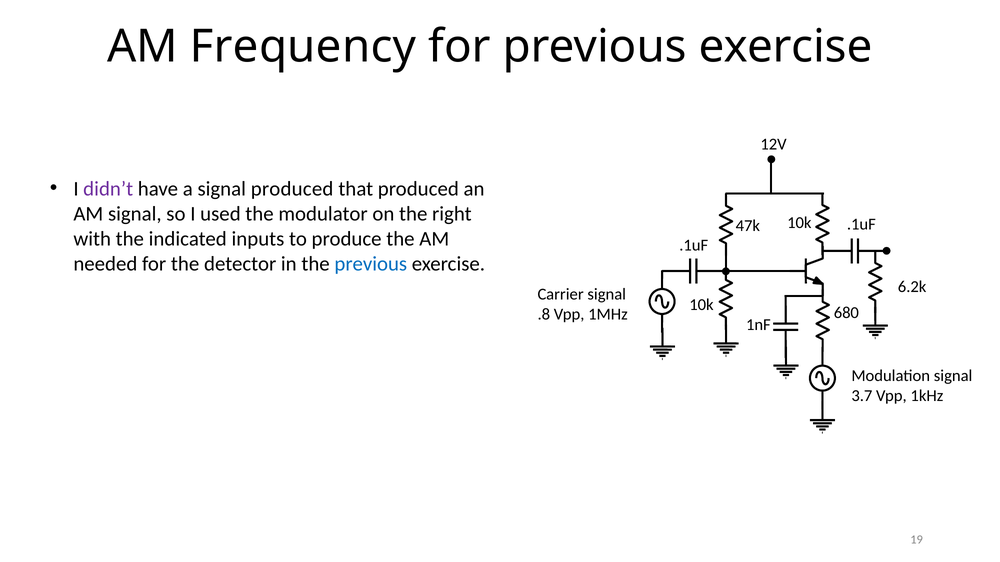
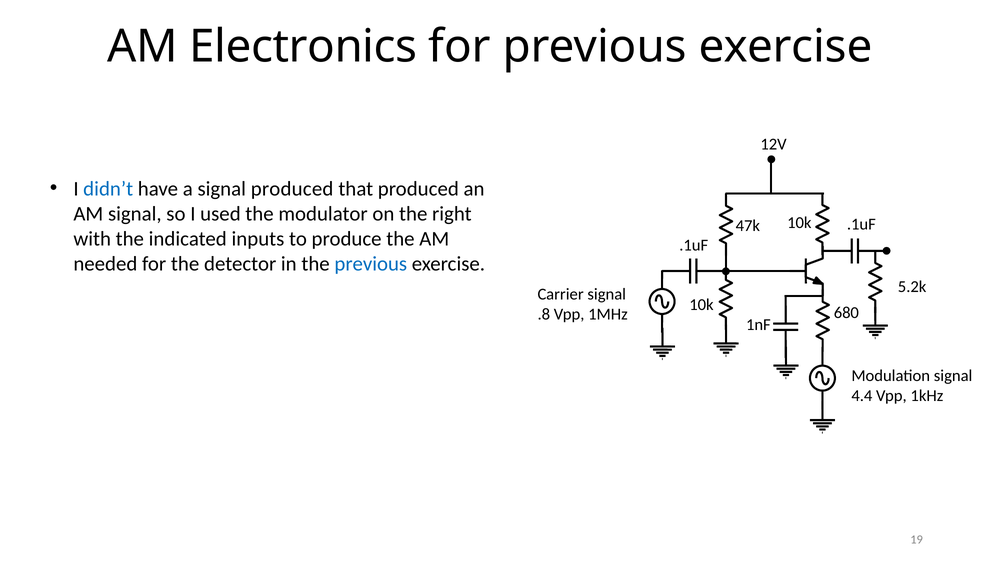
Frequency: Frequency -> Electronics
didn’t colour: purple -> blue
6.2k: 6.2k -> 5.2k
3.7: 3.7 -> 4.4
